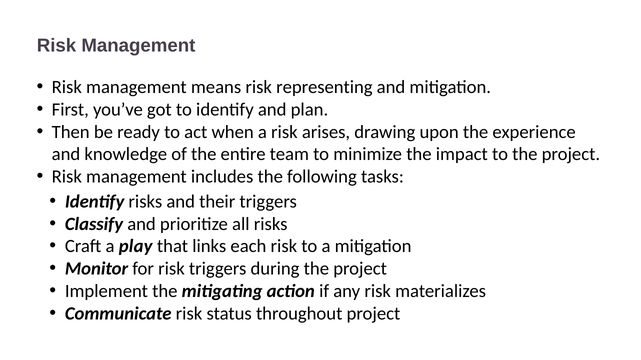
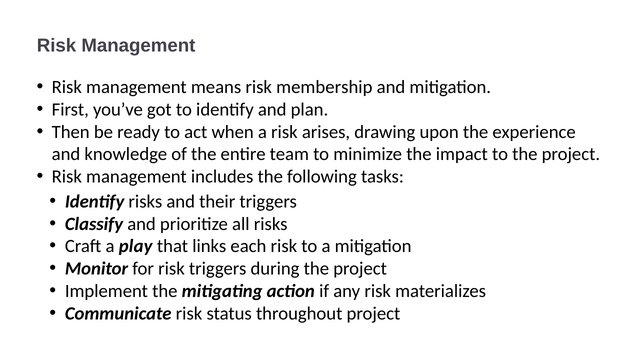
representing: representing -> membership
